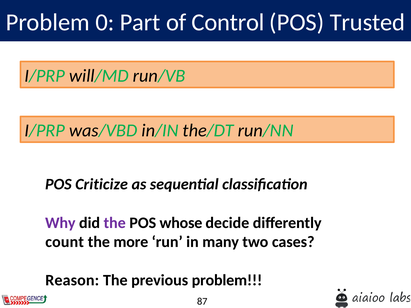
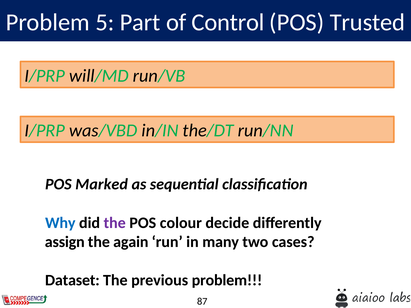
0: 0 -> 5
Criticize: Criticize -> Marked
Why colour: purple -> blue
whose: whose -> colour
count: count -> assign
more: more -> again
Reason: Reason -> Dataset
